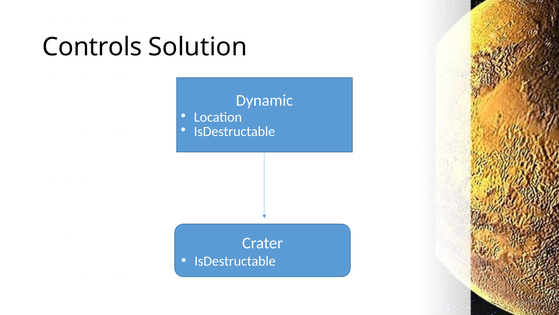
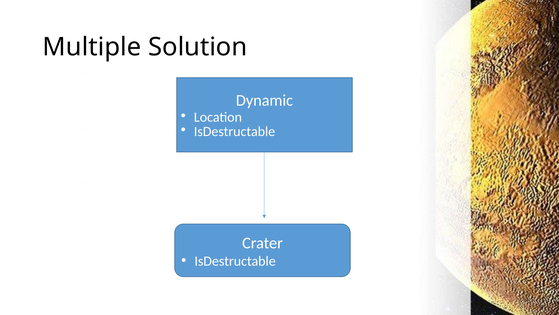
Controls: Controls -> Multiple
